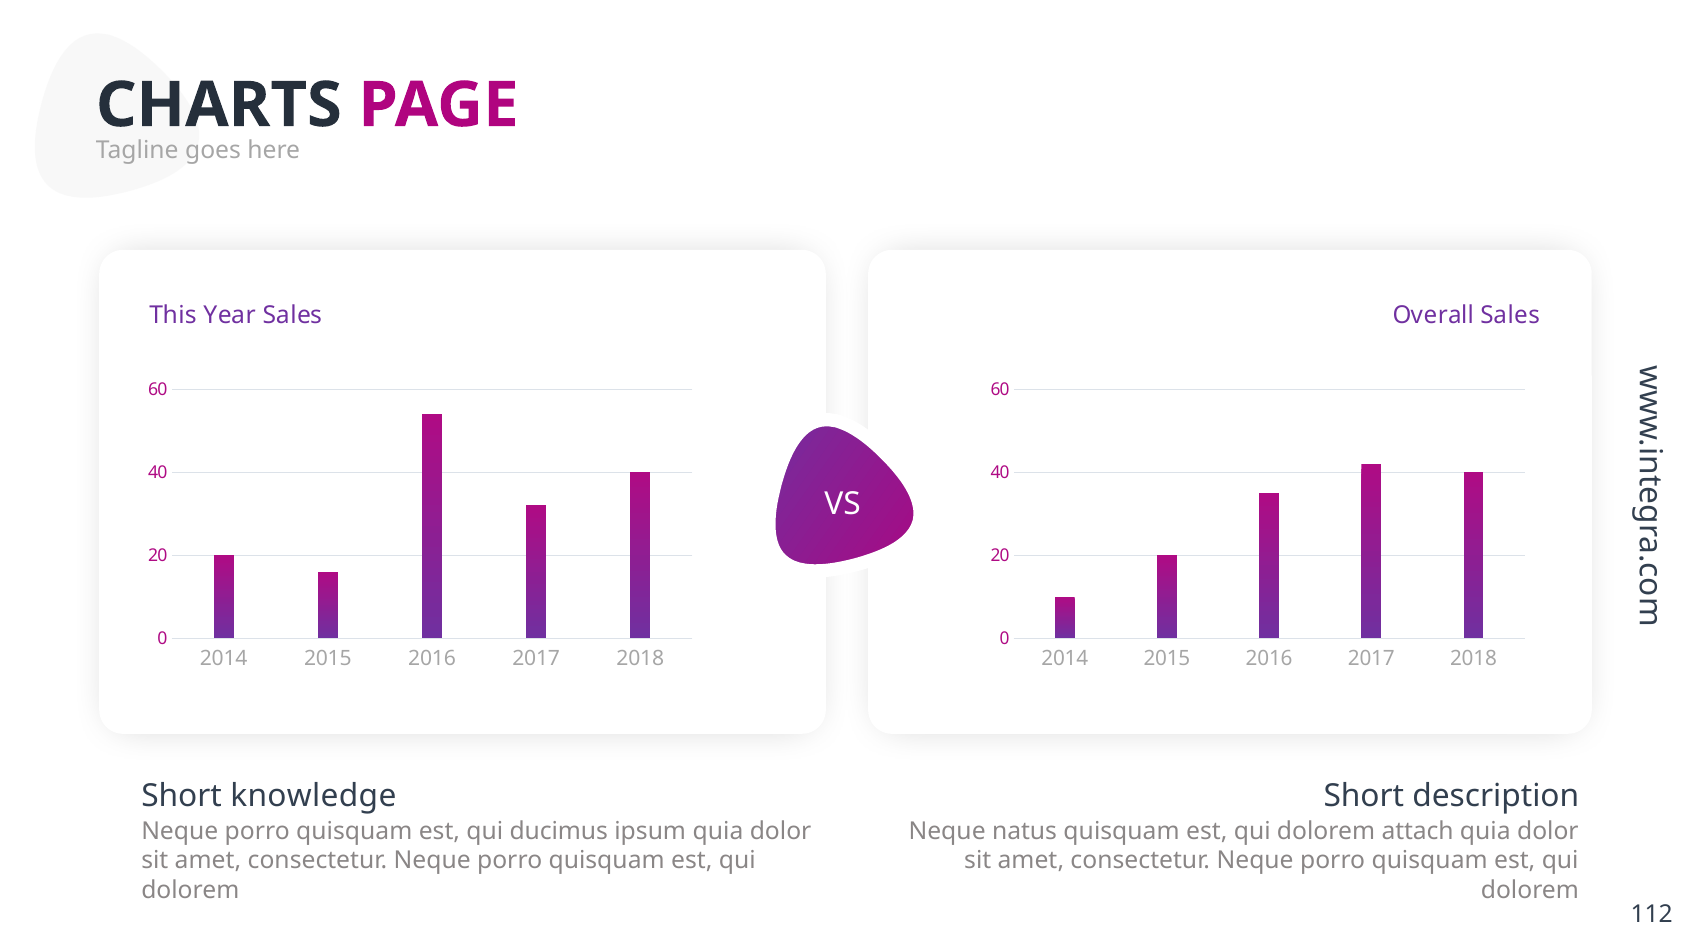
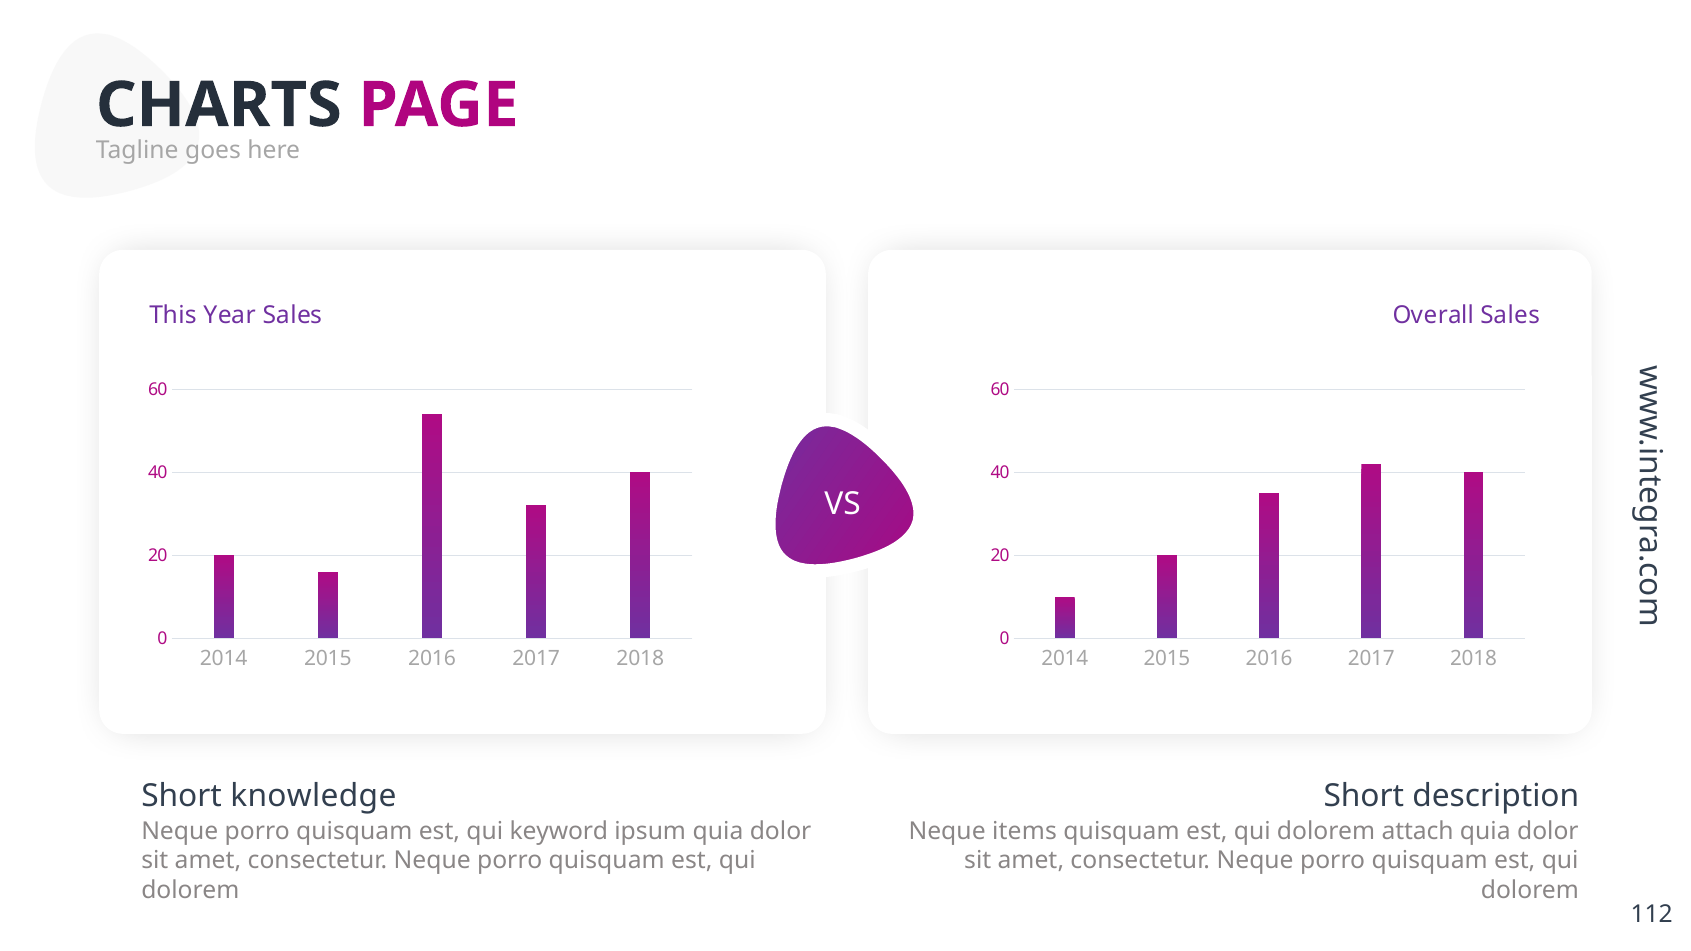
ducimus: ducimus -> keyword
natus: natus -> items
